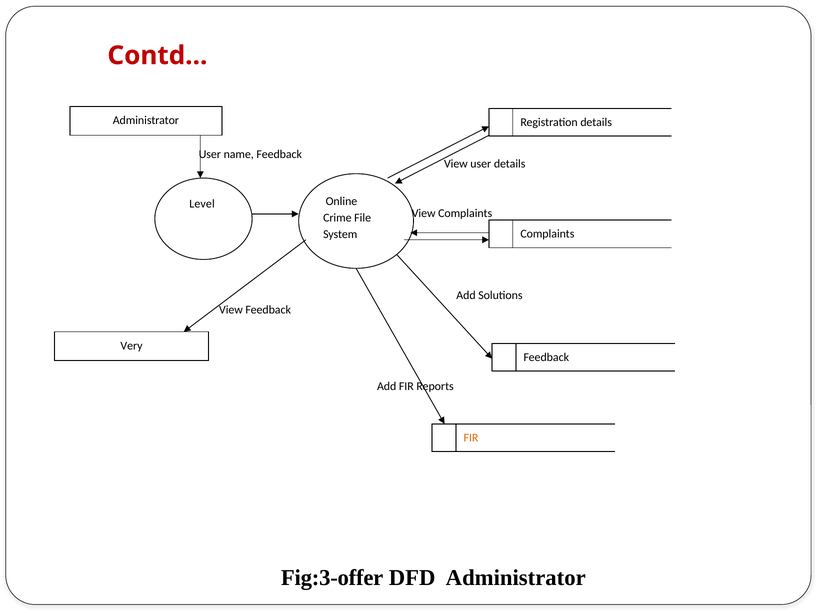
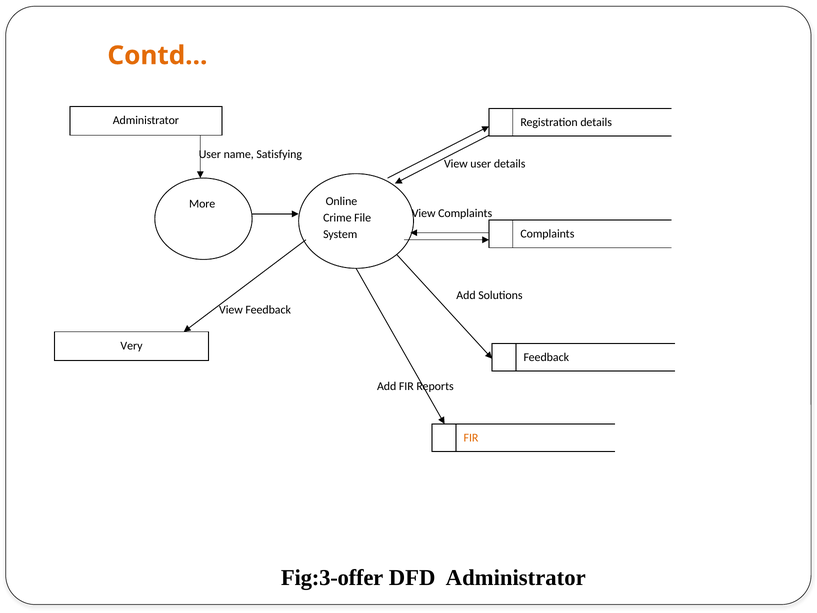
Contd… colour: red -> orange
name Feedback: Feedback -> Satisfying
Level: Level -> More
